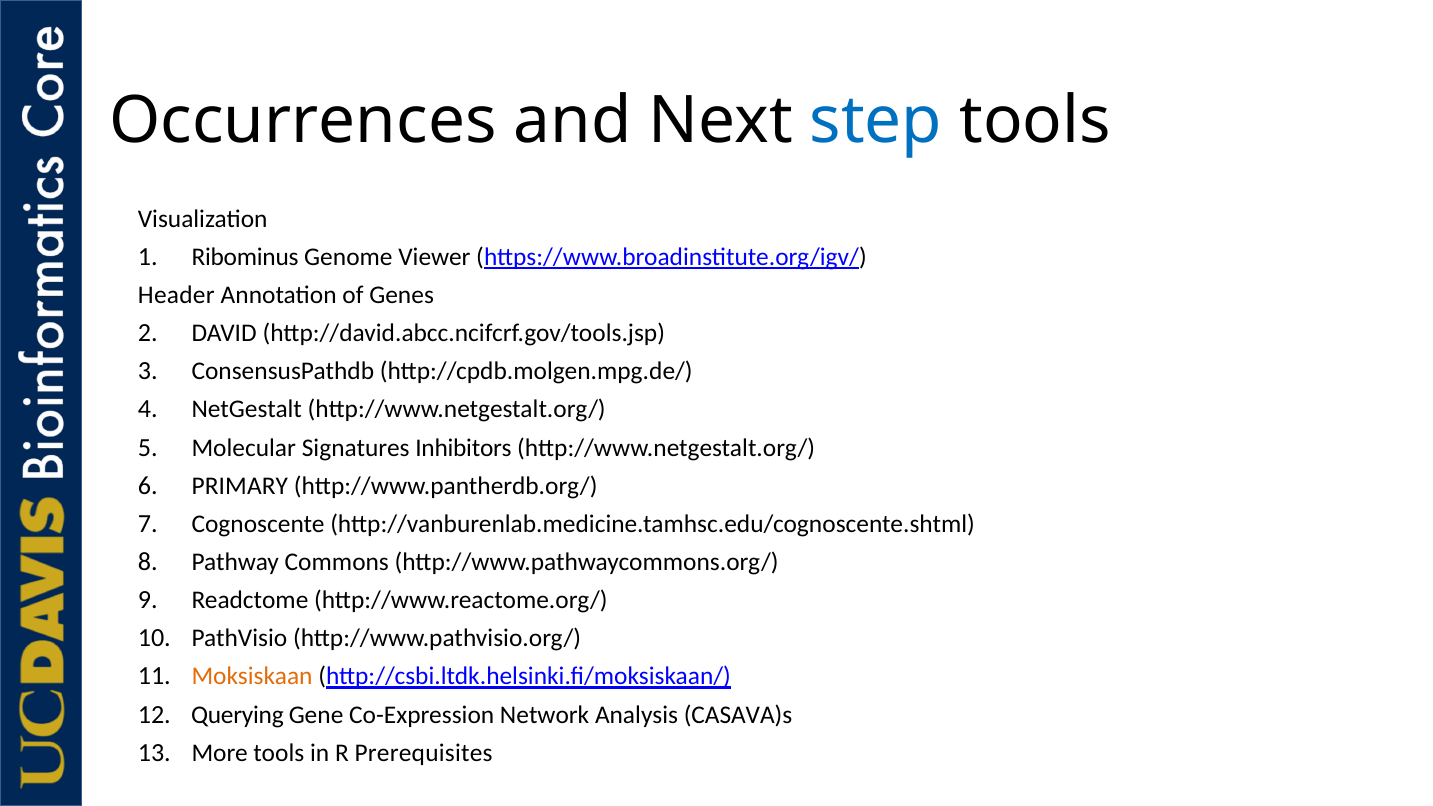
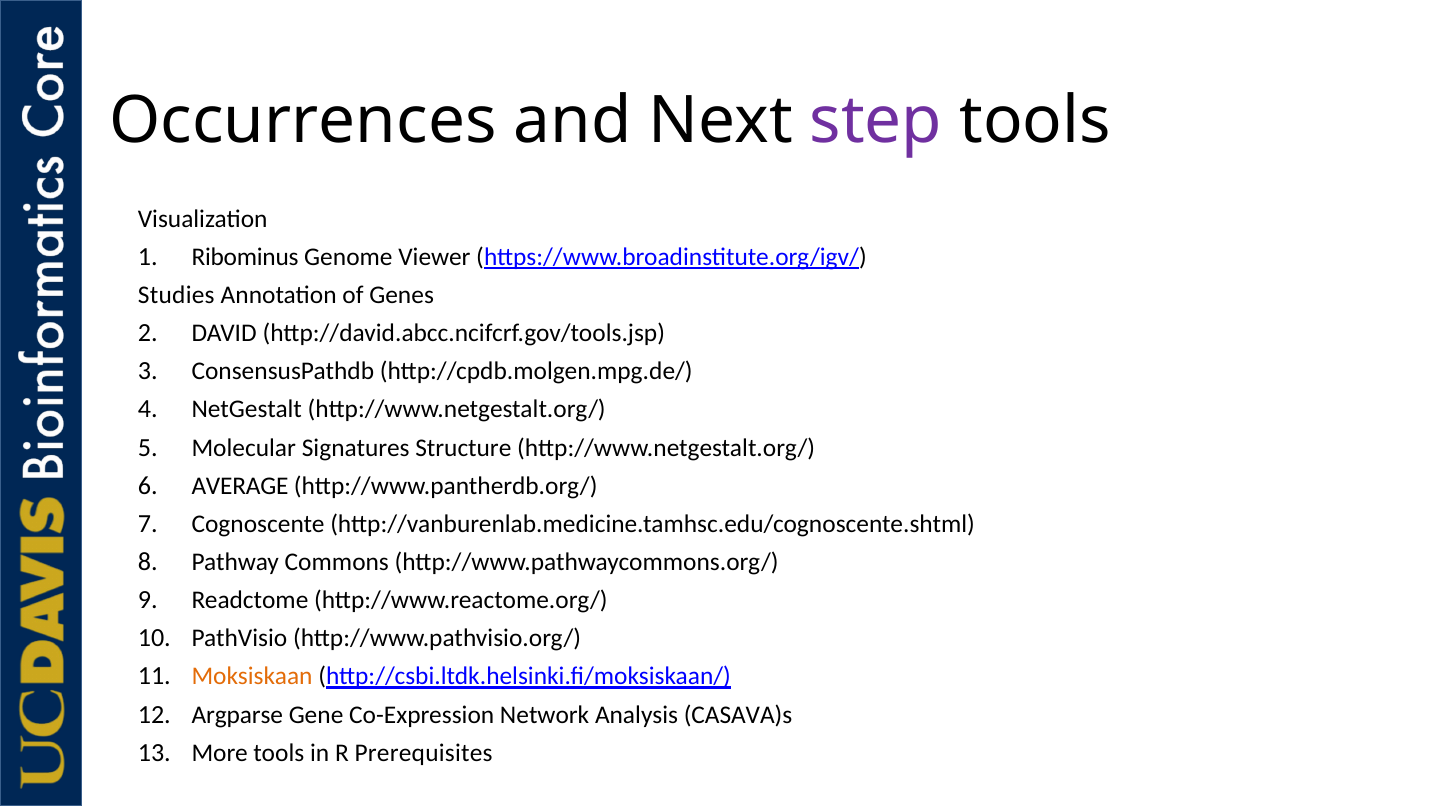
step colour: blue -> purple
Header: Header -> Studies
Inhibitors: Inhibitors -> Structure
PRIMARY: PRIMARY -> AVERAGE
Querying: Querying -> Argparse
